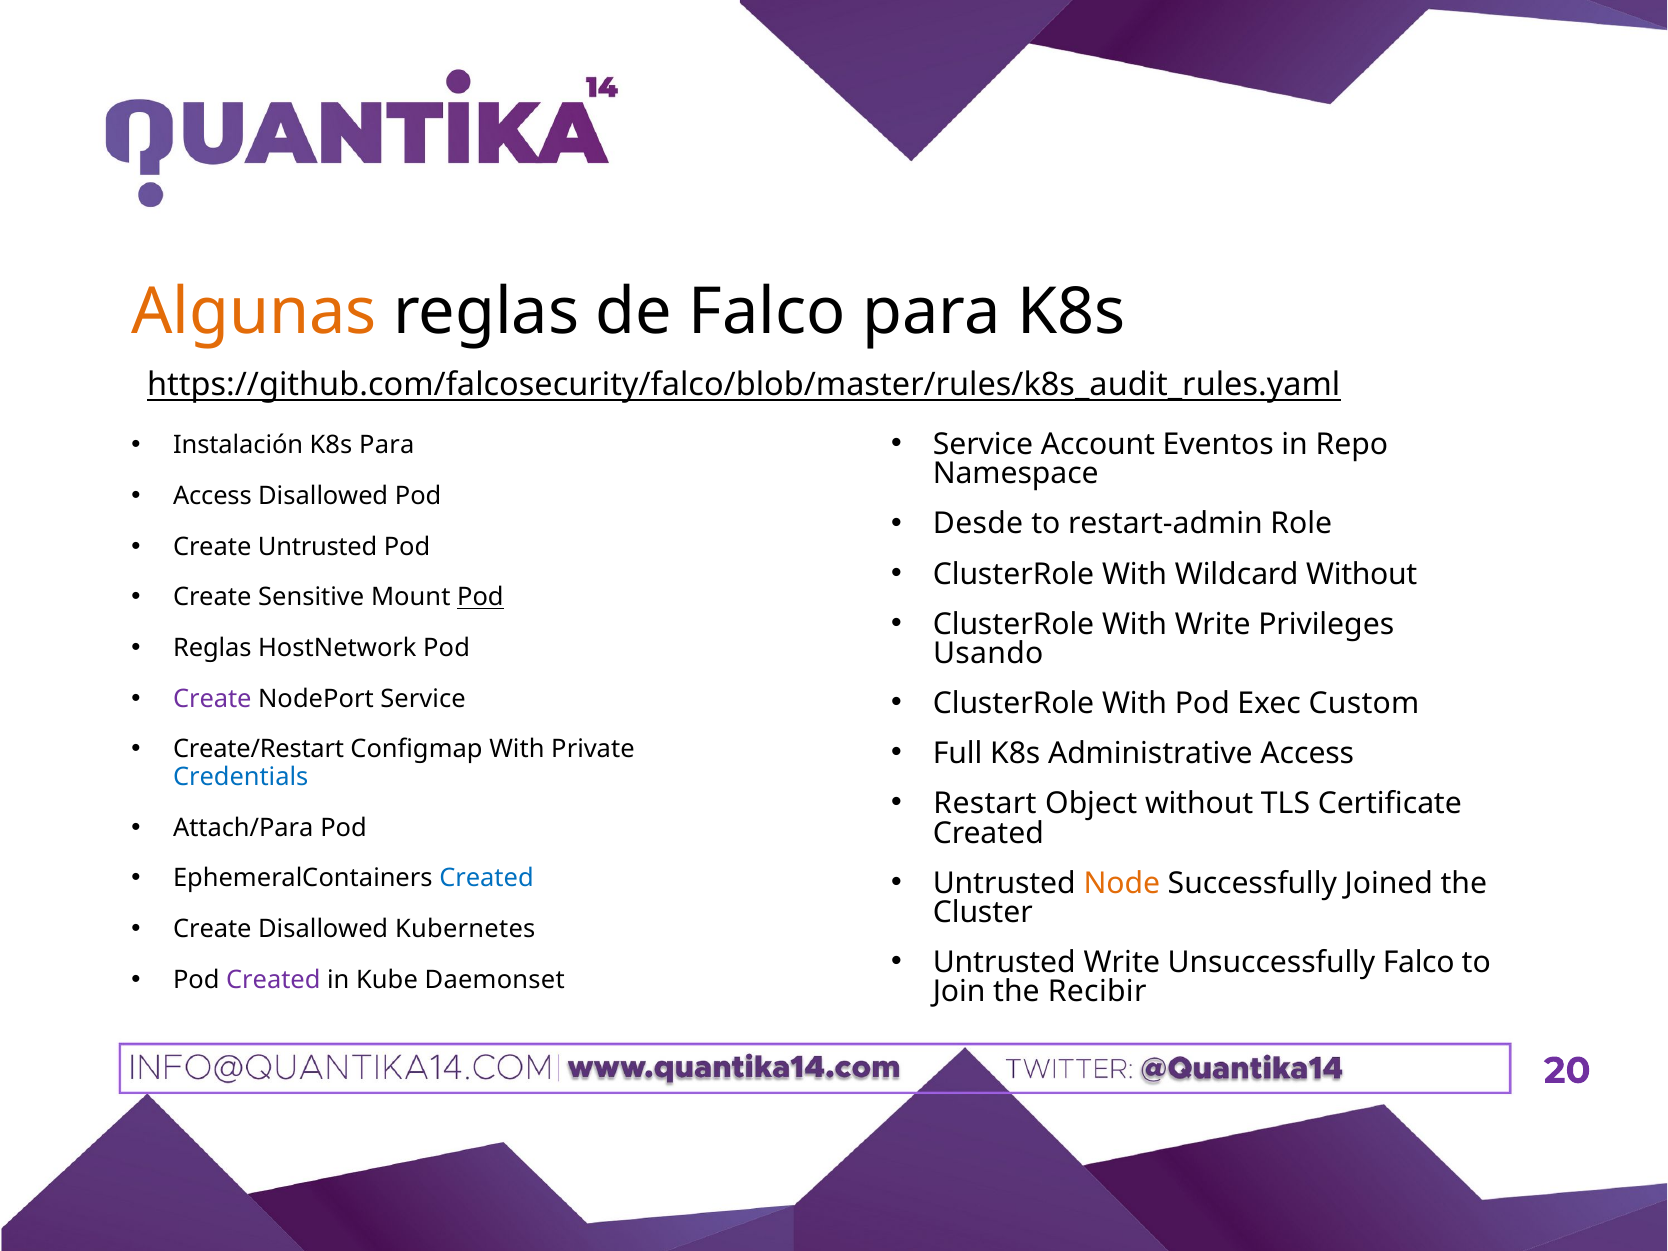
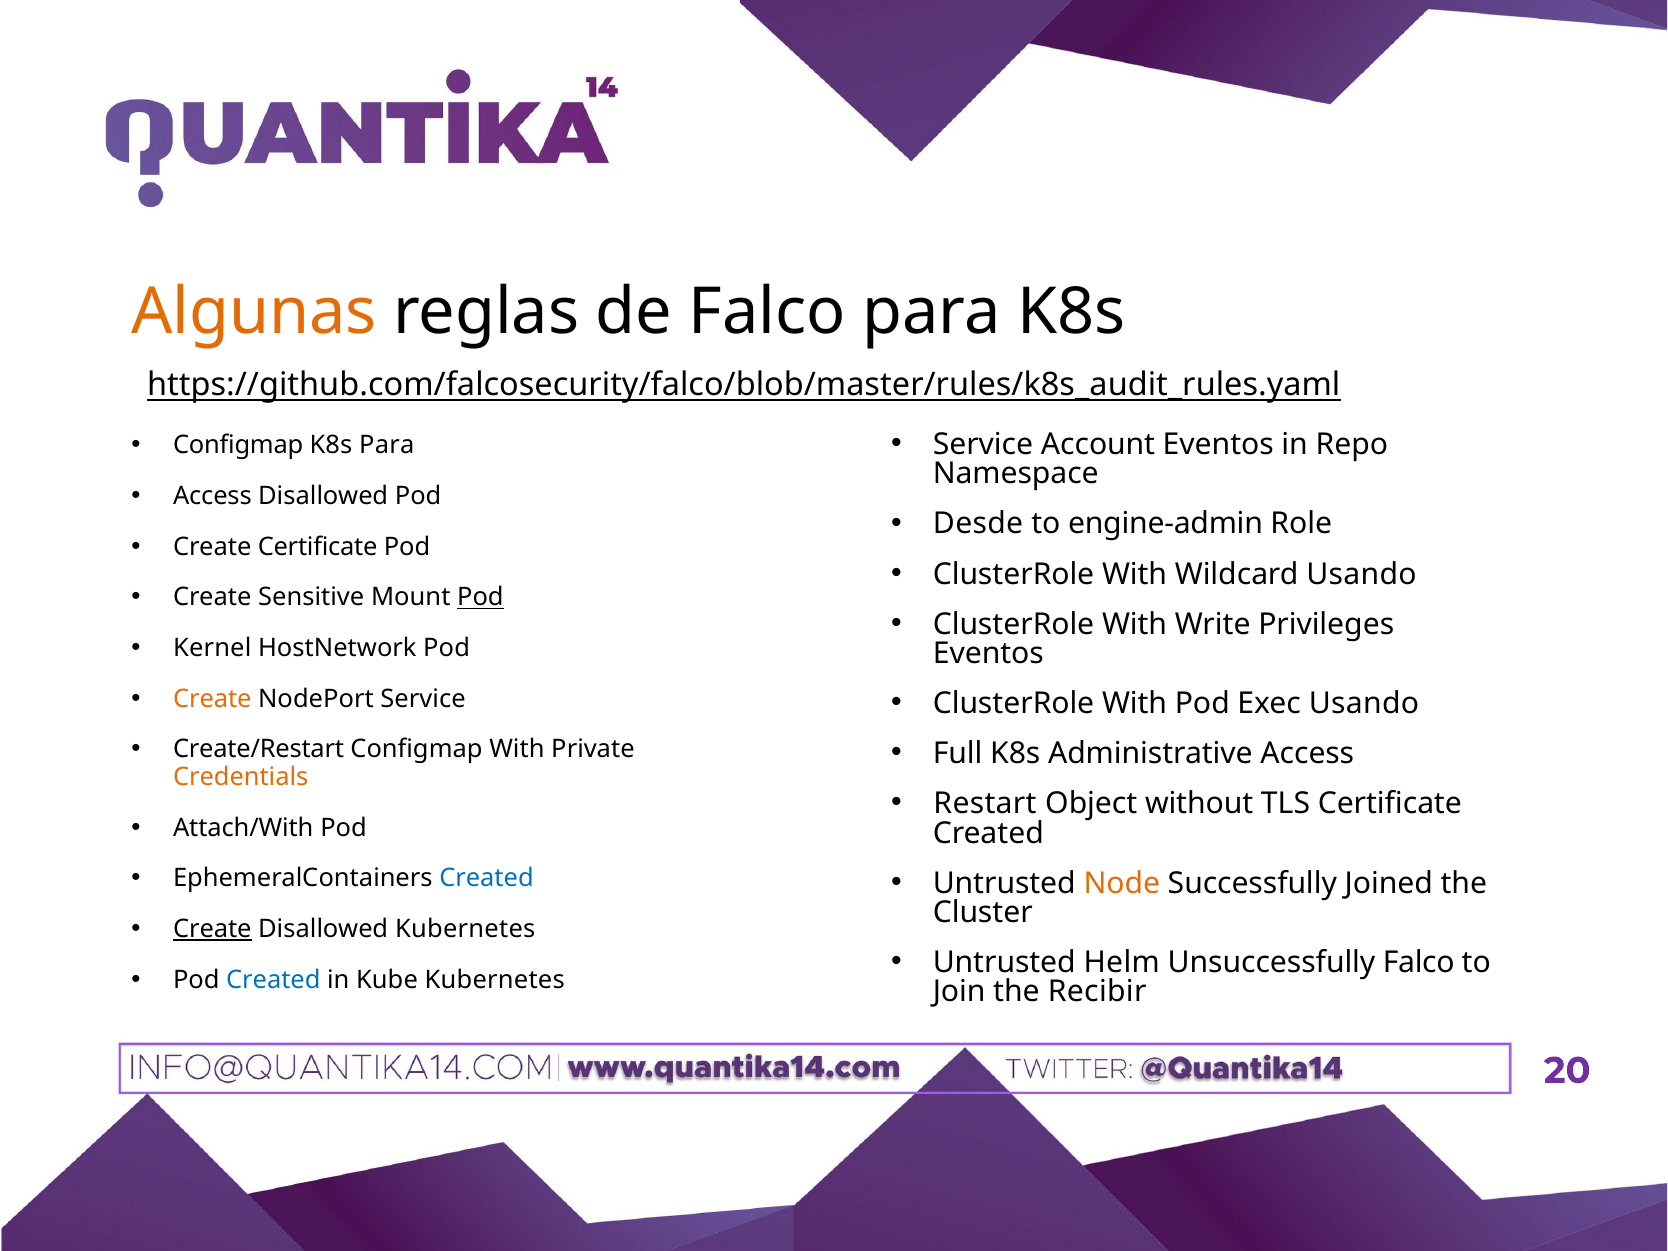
Instalación at (238, 445): Instalación -> Configmap
restart-admin: restart-admin -> engine-admin
Create Untrusted: Untrusted -> Certificate
Wildcard Without: Without -> Usando
Reglas at (212, 648): Reglas -> Kernel
Usando at (988, 654): Usando -> Eventos
Create at (212, 699) colour: purple -> orange
Exec Custom: Custom -> Usando
Credentials colour: blue -> orange
Attach/Para: Attach/Para -> Attach/With
Create at (212, 929) underline: none -> present
Untrusted Write: Write -> Helm
Created at (273, 980) colour: purple -> blue
Kube Daemonset: Daemonset -> Kubernetes
